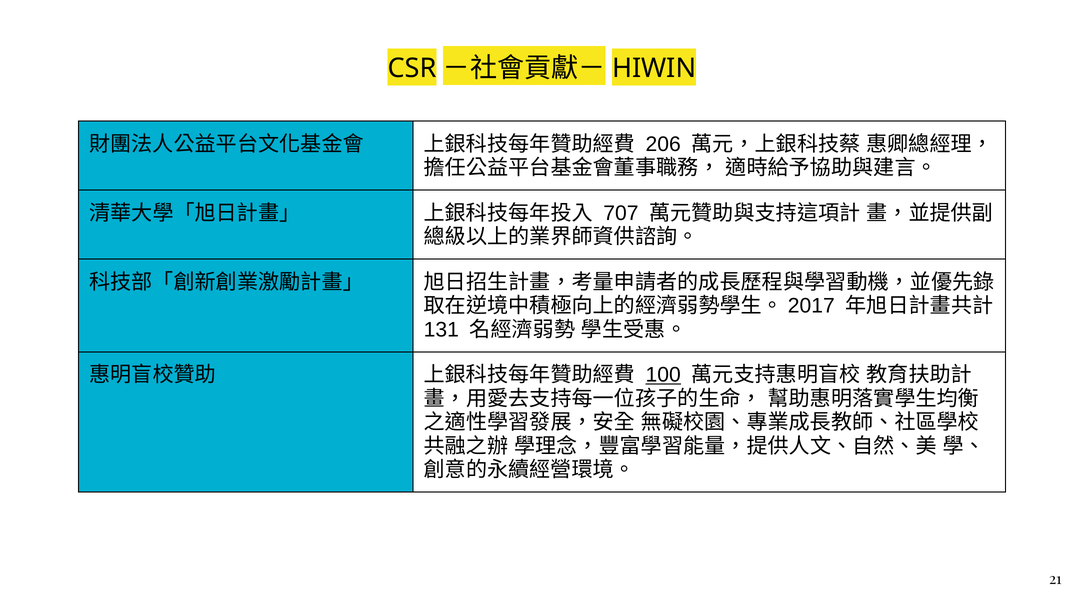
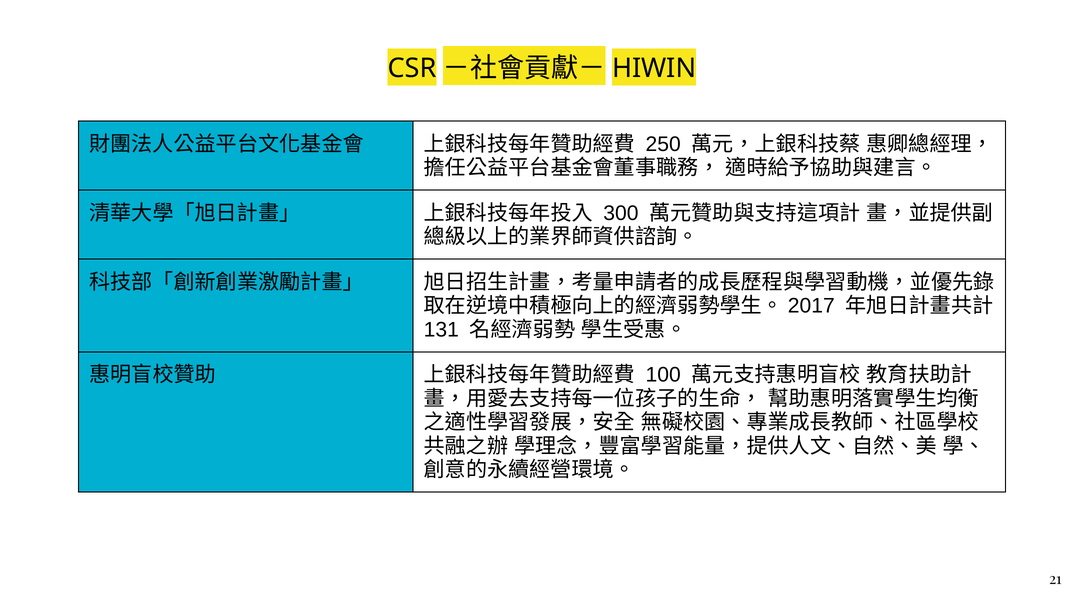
206: 206 -> 250
707: 707 -> 300
100 underline: present -> none
